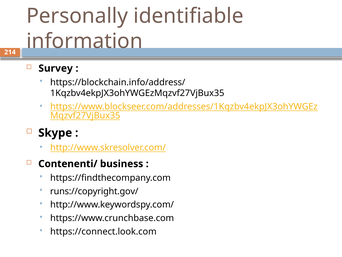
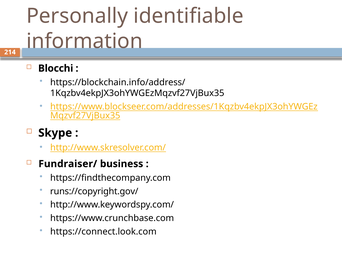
Survey: Survey -> Blocchi
Contenenti/: Contenenti/ -> Fundraiser/
